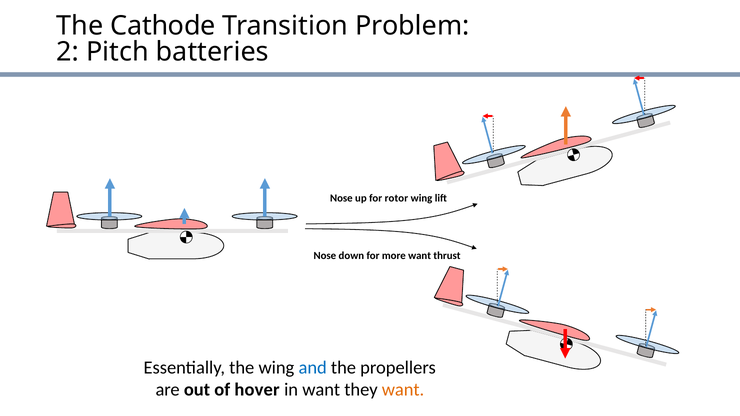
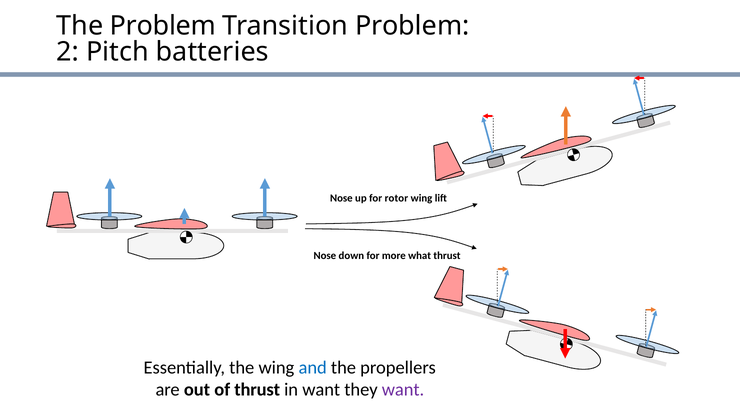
The Cathode: Cathode -> Problem
more want: want -> what
of hover: hover -> thrust
want at (403, 390) colour: orange -> purple
